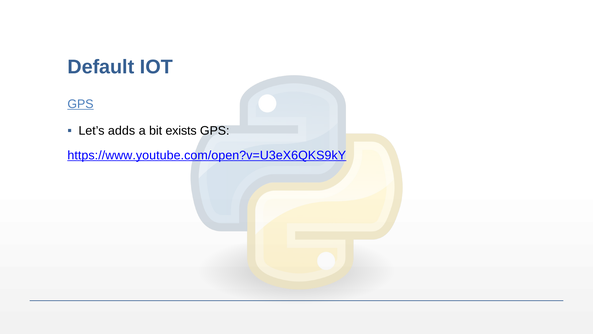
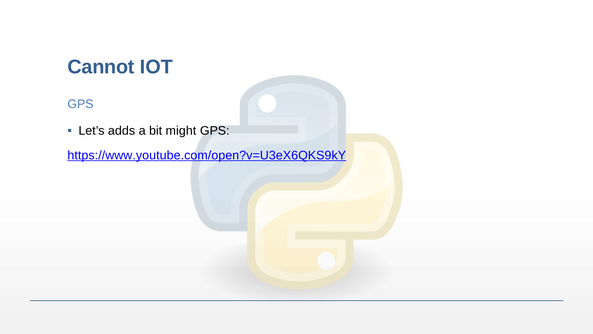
Default: Default -> Cannot
GPS at (80, 104) underline: present -> none
exists: exists -> might
